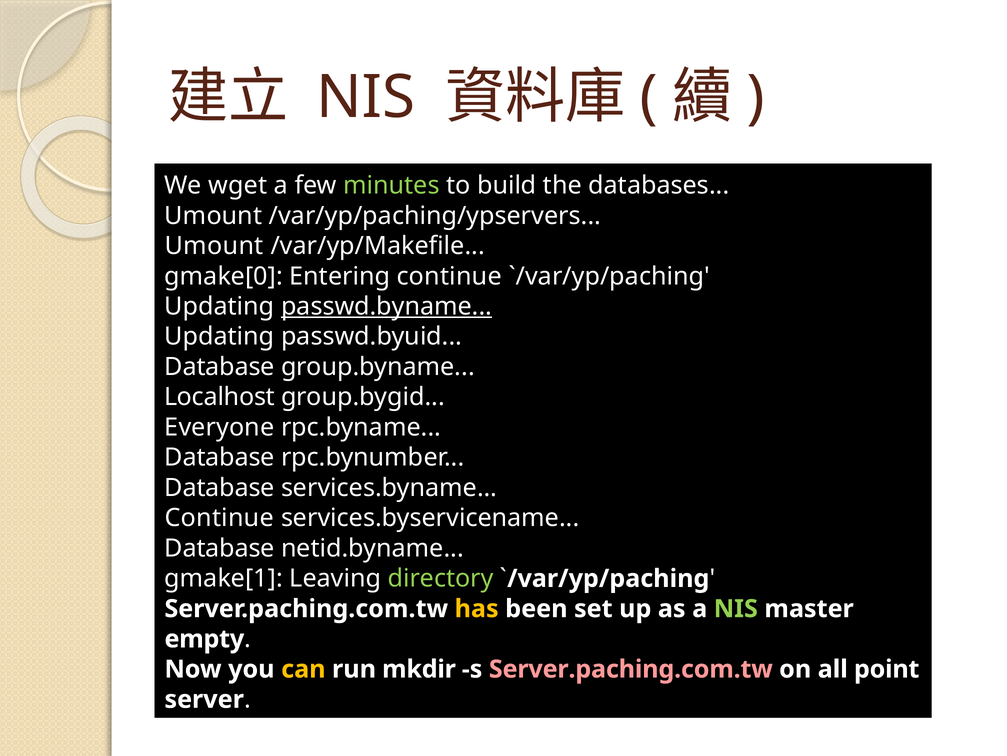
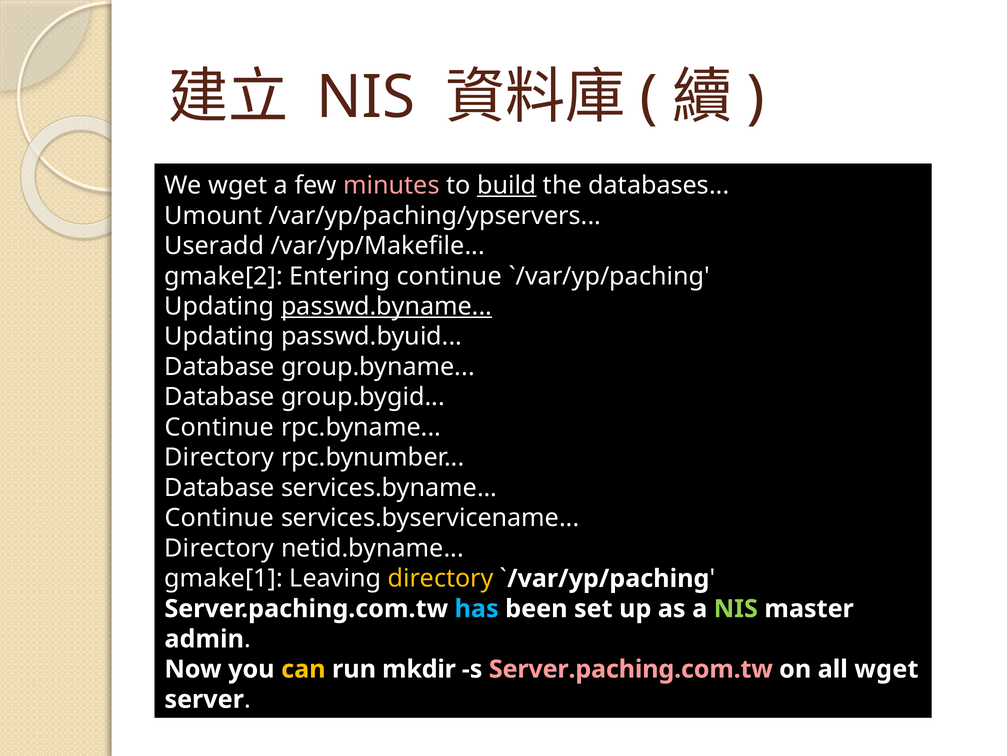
minutes colour: light green -> pink
build underline: none -> present
Umount at (214, 246): Umount -> Useradd
gmake[0: gmake[0 -> gmake[2
Localhost at (220, 397): Localhost -> Database
Everyone at (219, 427): Everyone -> Continue
Database at (220, 457): Database -> Directory
Database at (220, 548): Database -> Directory
directory at (441, 578) colour: light green -> yellow
has colour: yellow -> light blue
empty: empty -> admin
all point: point -> wget
